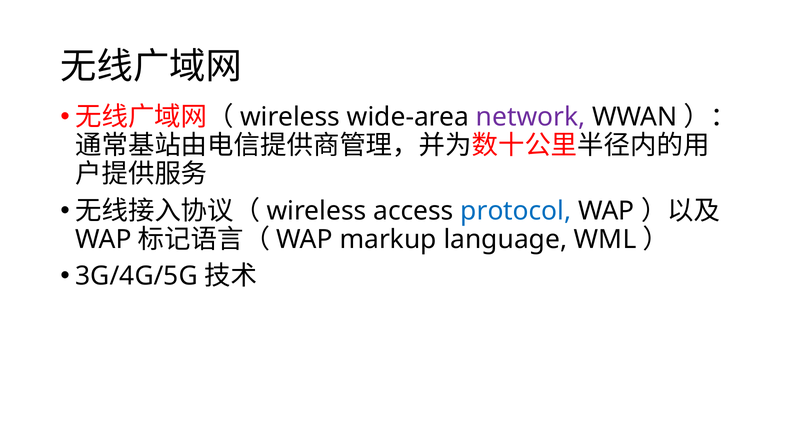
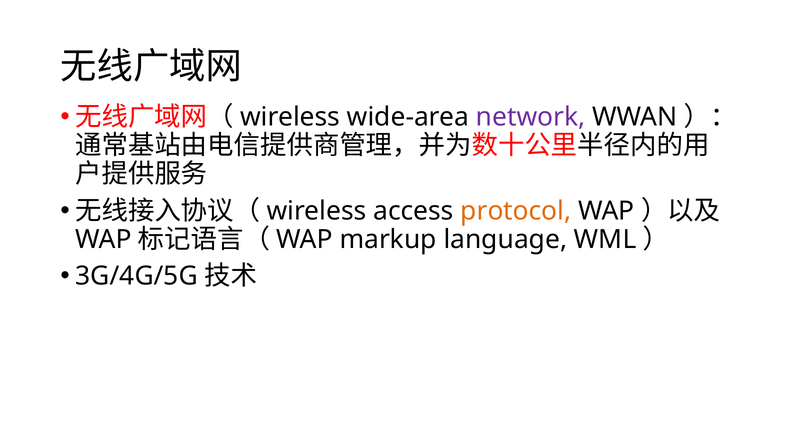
protocol colour: blue -> orange
